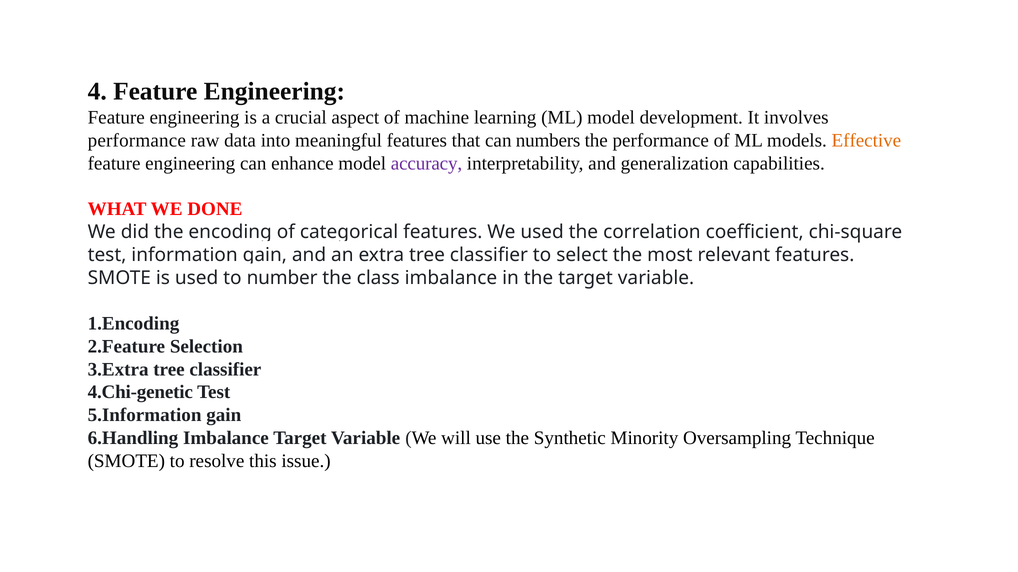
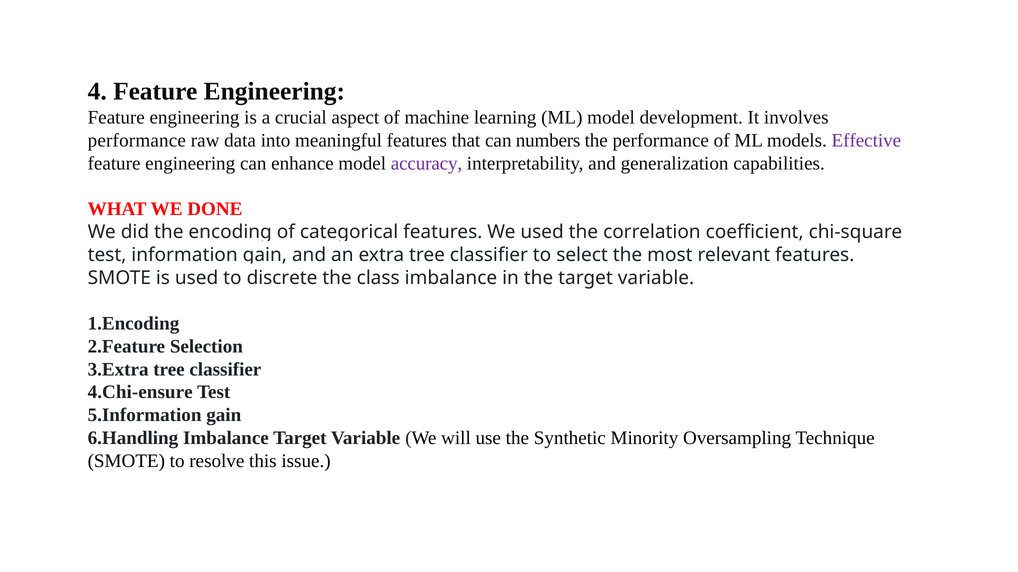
Effective colour: orange -> purple
number: number -> discrete
4.Chi-genetic: 4.Chi-genetic -> 4.Chi-ensure
